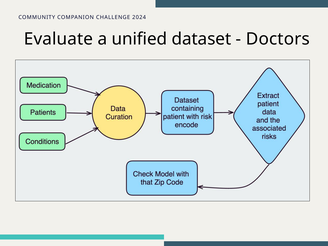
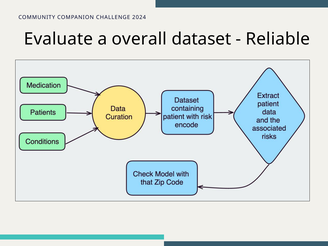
unified: unified -> overall
Doctors: Doctors -> Reliable
